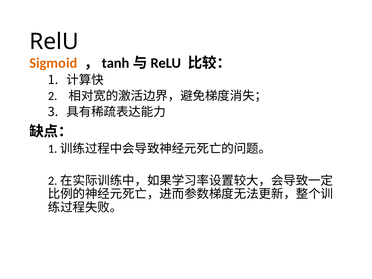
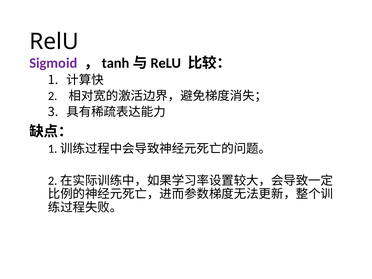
Sigmoid colour: orange -> purple
